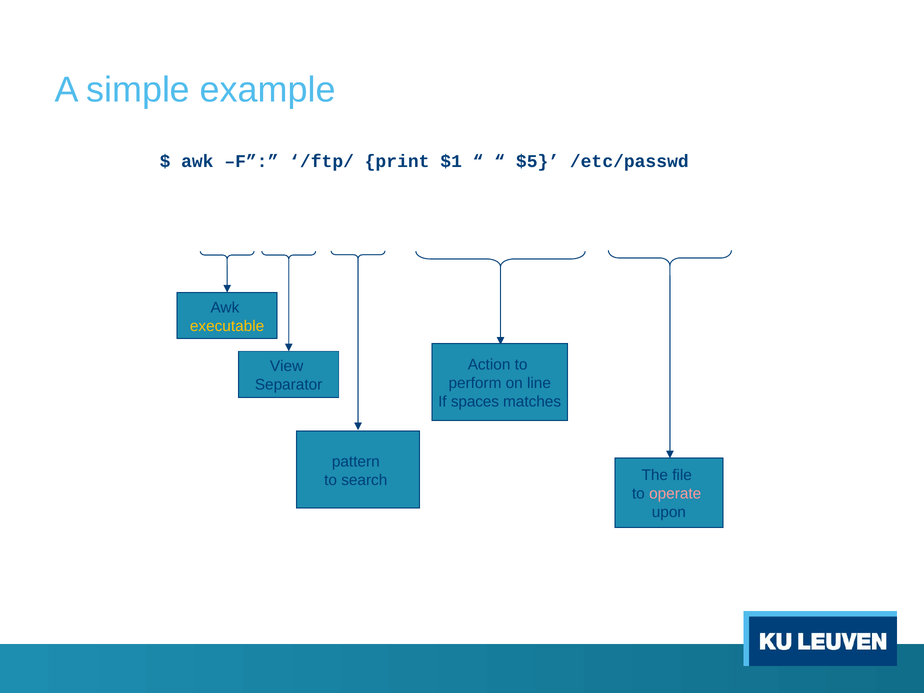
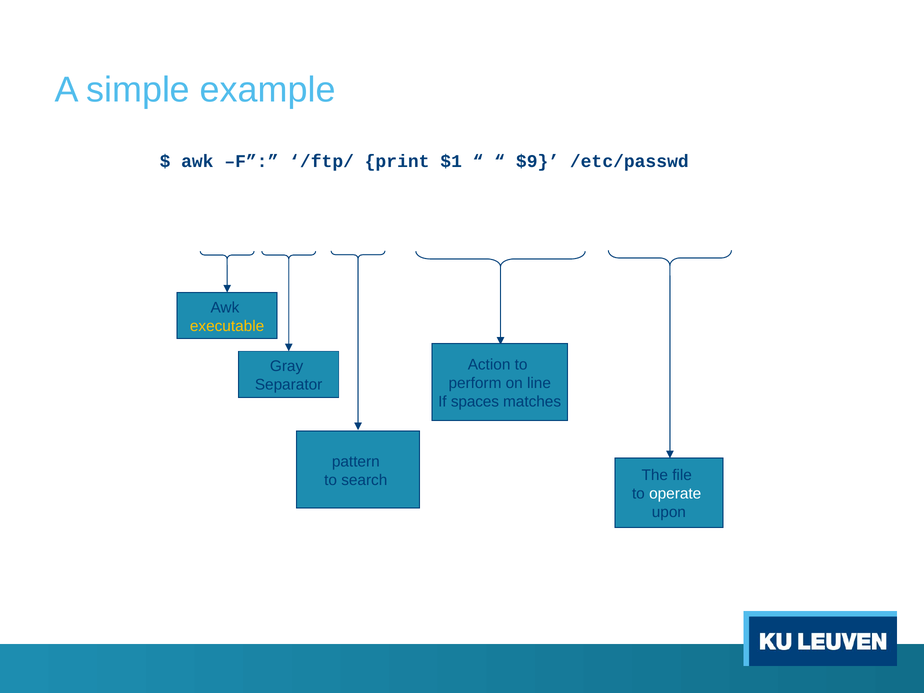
$5: $5 -> $9
View: View -> Gray
operate colour: pink -> white
